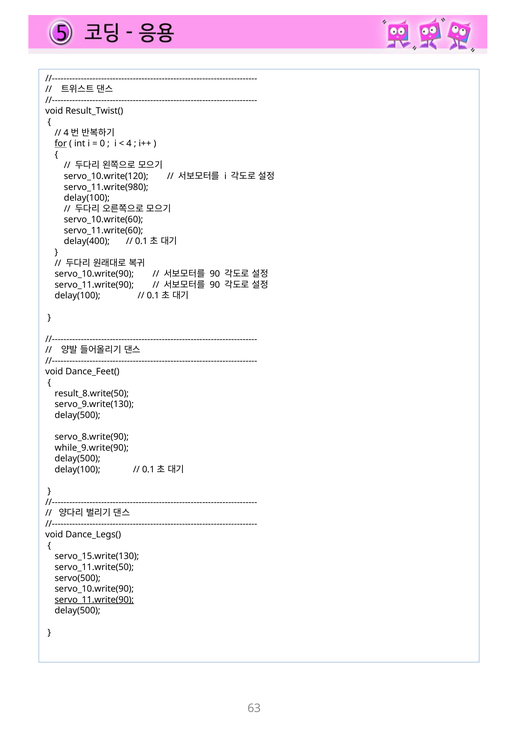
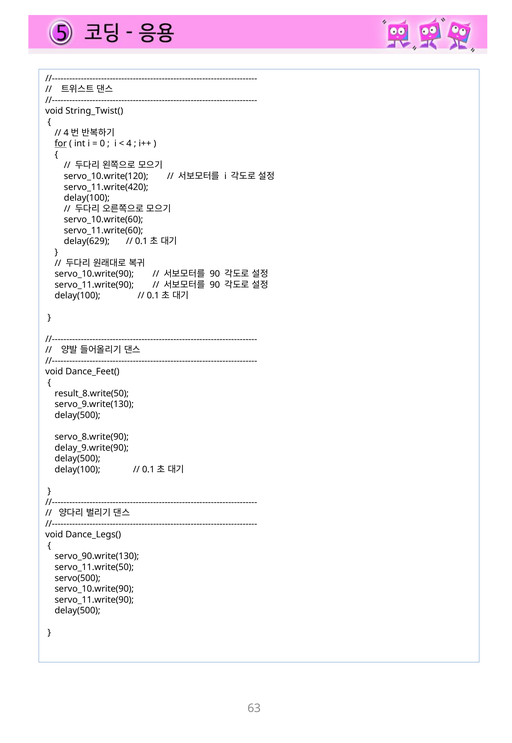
Result_Twist(: Result_Twist( -> String_Twist(
servo_11.write(980: servo_11.write(980 -> servo_11.write(420
delay(400: delay(400 -> delay(629
while_9.write(90: while_9.write(90 -> delay_9.write(90
servo_15.write(130: servo_15.write(130 -> servo_90.write(130
servo_11.write(90 at (94, 599) underline: present -> none
